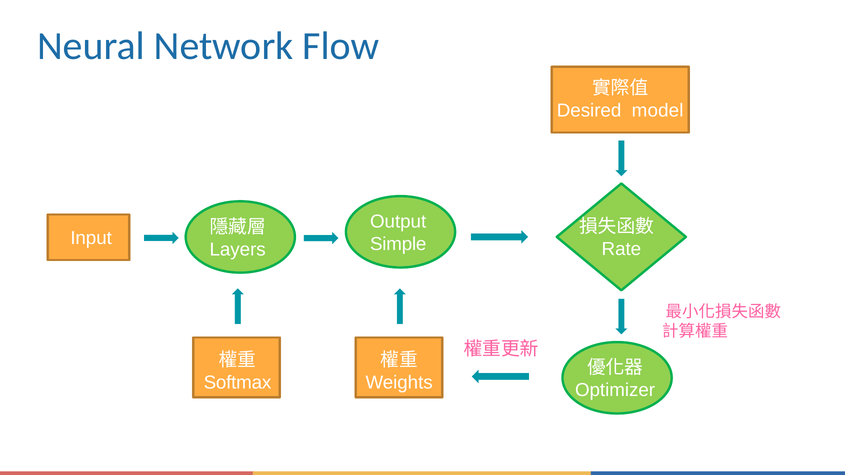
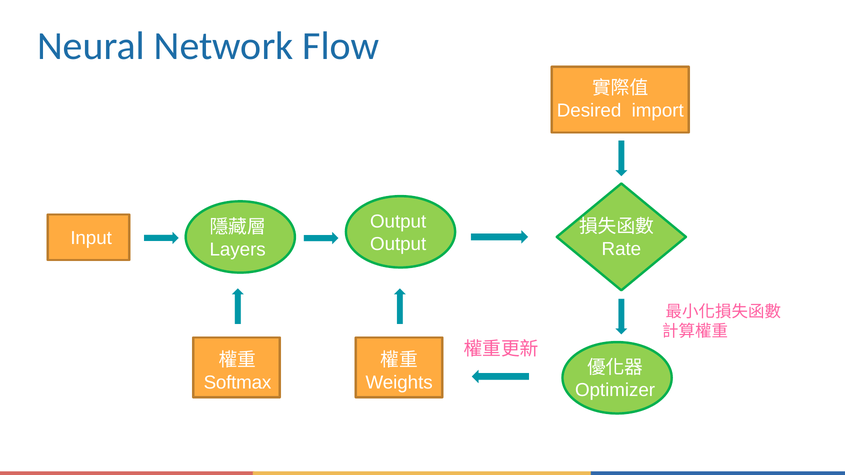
model: model -> import
Simple at (398, 244): Simple -> Output
